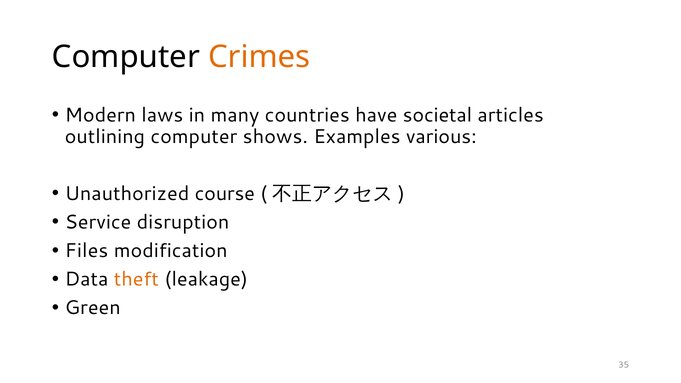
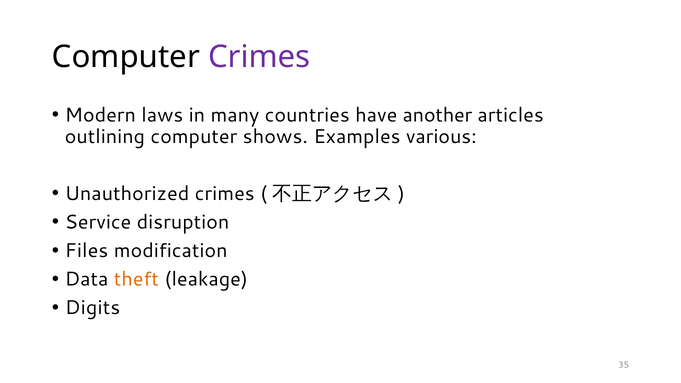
Crimes at (259, 57) colour: orange -> purple
societal: societal -> another
Unauthorized course: course -> crimes
Green: Green -> Digits
